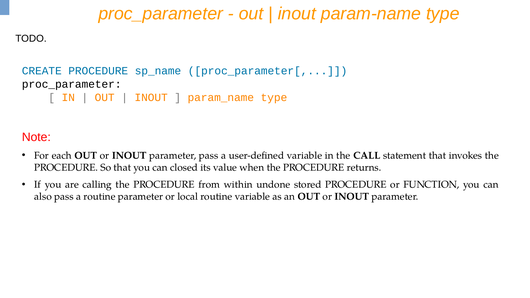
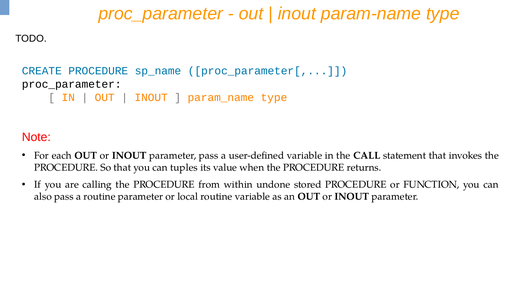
closed: closed -> tuples
